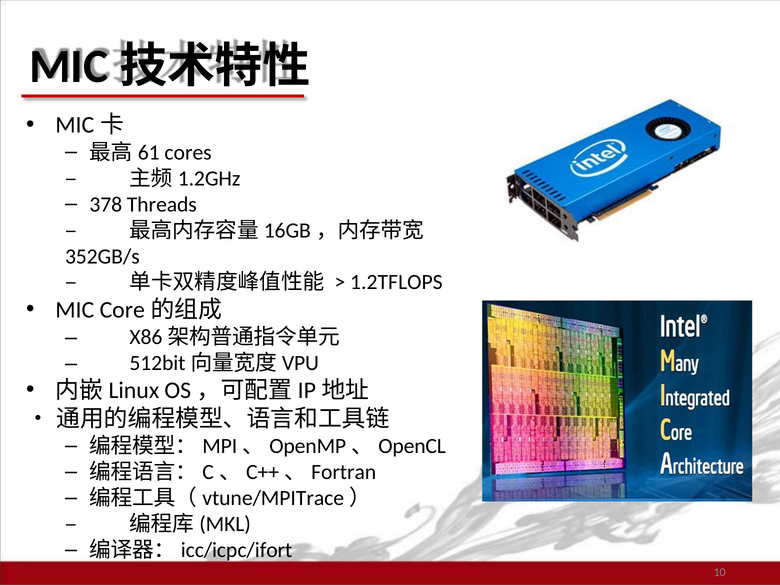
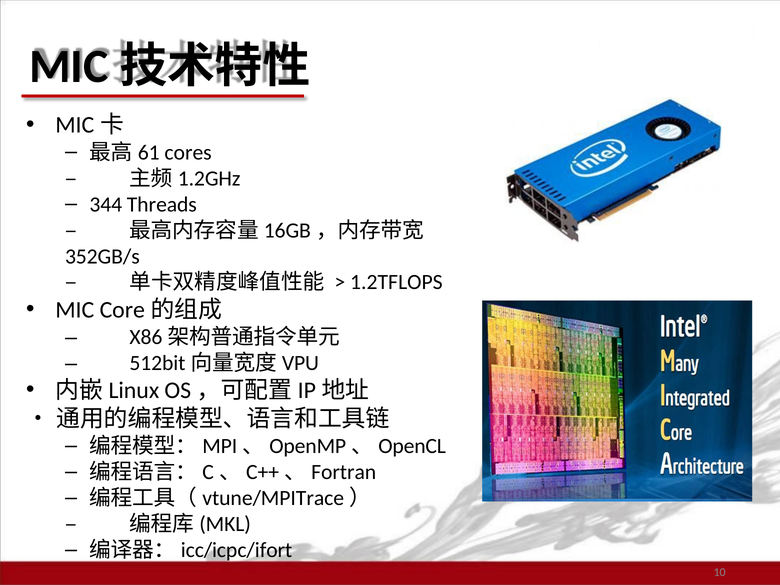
378: 378 -> 344
